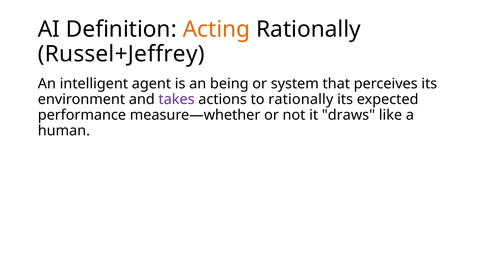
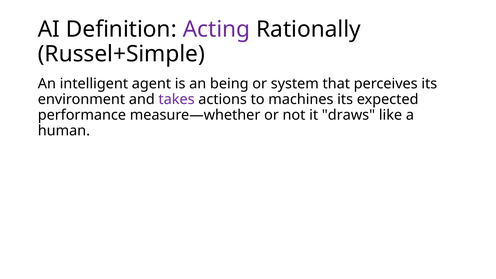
Acting colour: orange -> purple
Russel+Jeffrey: Russel+Jeffrey -> Russel+Simple
to rationally: rationally -> machines
